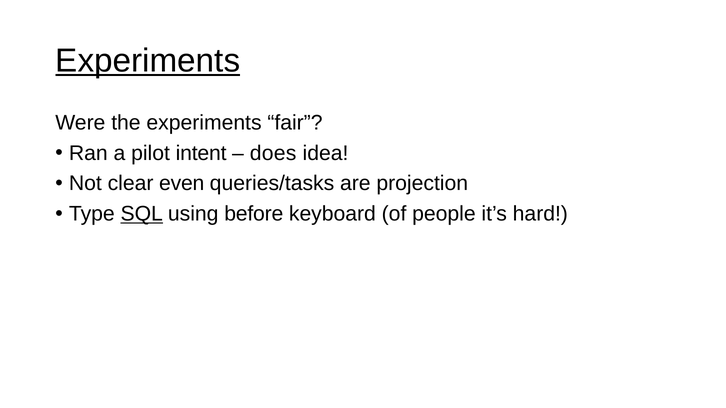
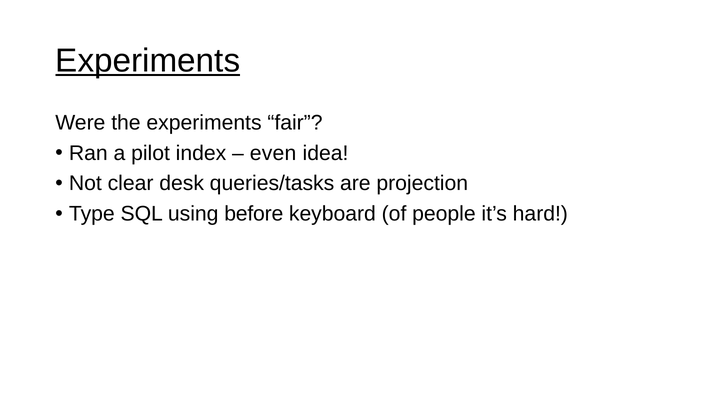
intent: intent -> index
does: does -> even
even: even -> desk
SQL underline: present -> none
